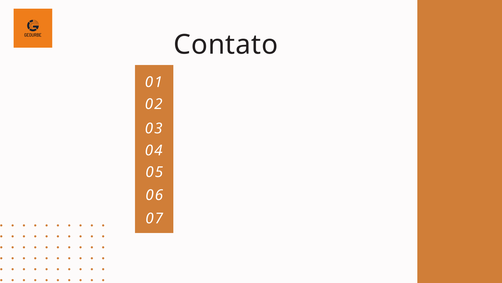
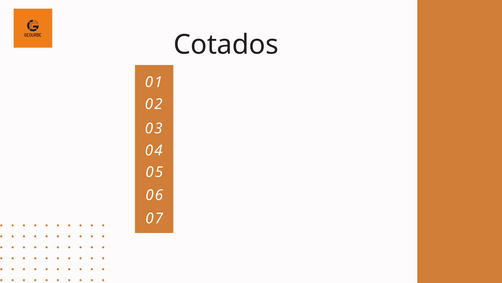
Contato: Contato -> Cotados
